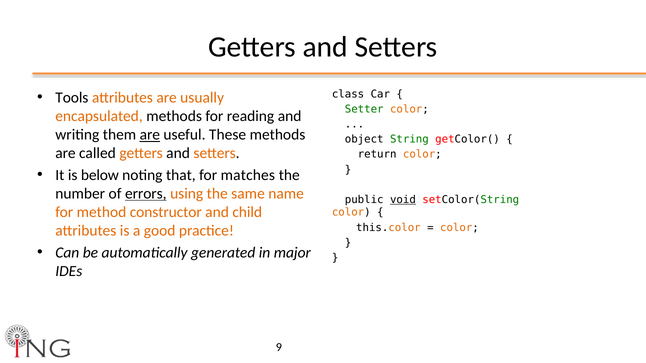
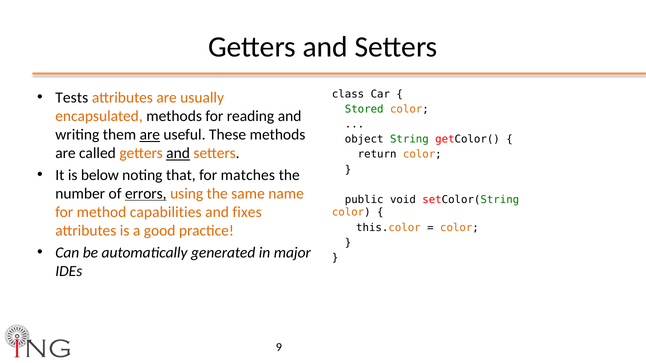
Tools: Tools -> Tests
Setter: Setter -> Stored
and at (178, 153) underline: none -> present
void underline: present -> none
constructor: constructor -> capabilities
child: child -> fixes
